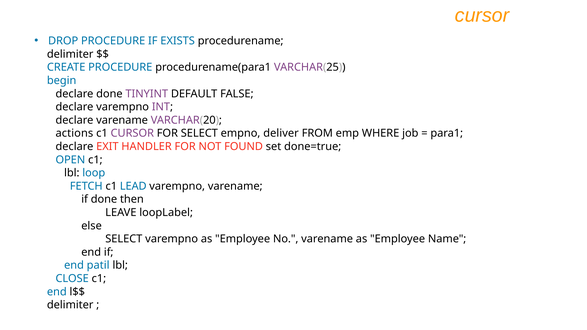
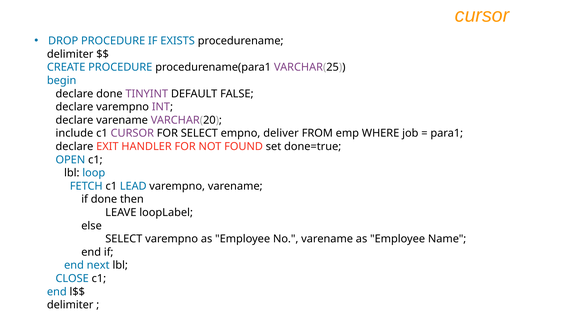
actions: actions -> include
patil: patil -> next
